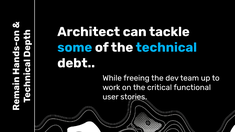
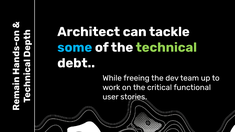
technical colour: light blue -> light green
